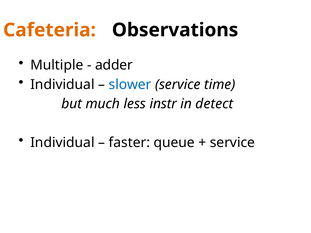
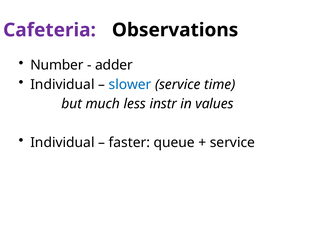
Cafeteria colour: orange -> purple
Multiple: Multiple -> Number
detect: detect -> values
